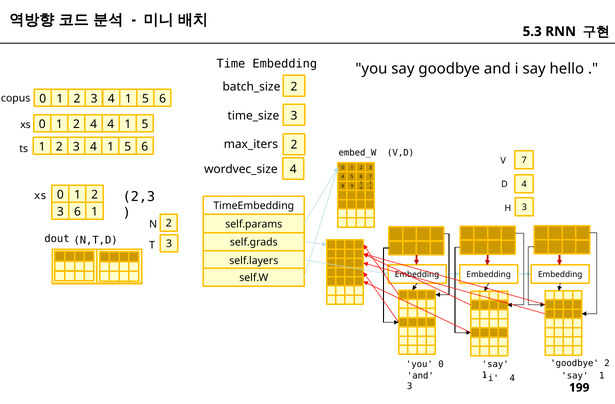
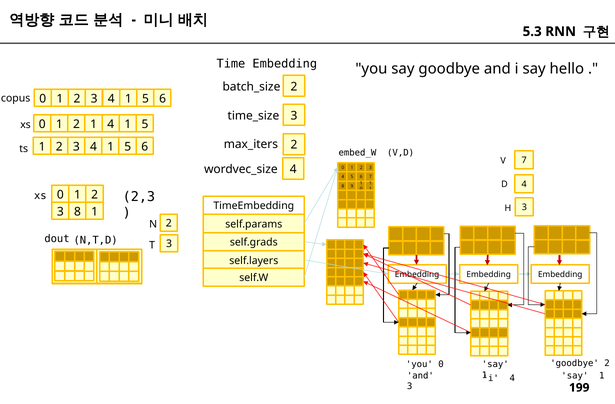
2 4: 4 -> 1
3 6: 6 -> 8
